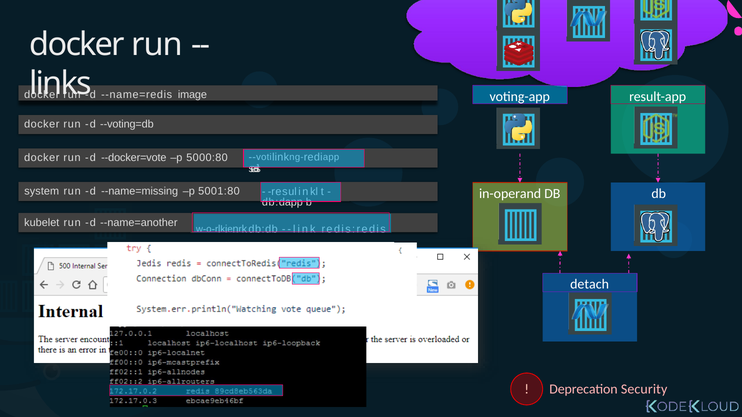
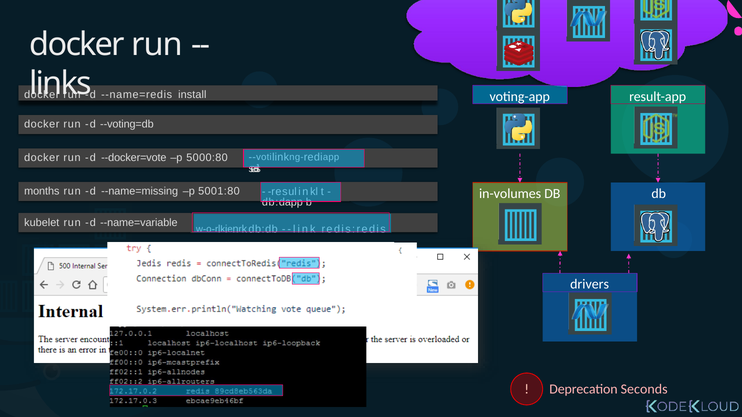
image: image -> install
system: system -> months
in-operand: in-operand -> in-volumes
--name=another: --name=another -> --name=variable
detach: detach -> drivers
Security: Security -> Seconds
